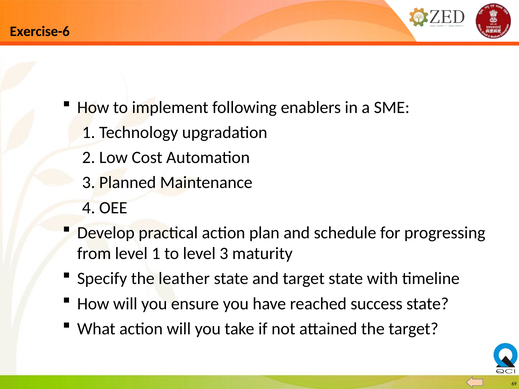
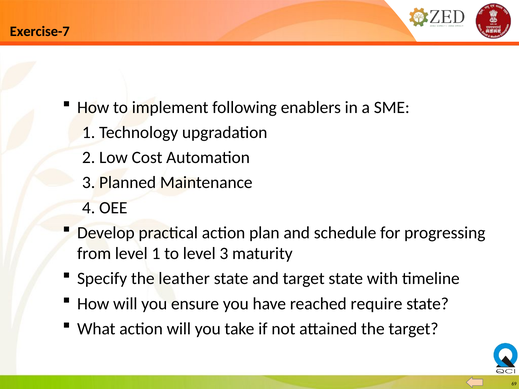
Exercise-6: Exercise-6 -> Exercise-7
success: success -> require
